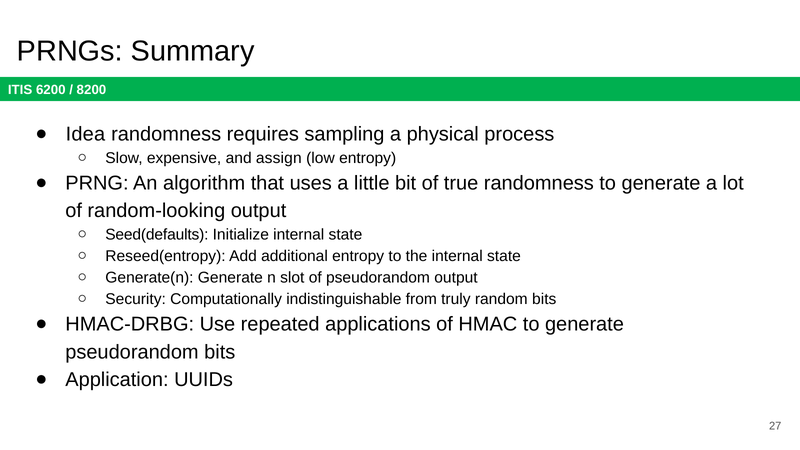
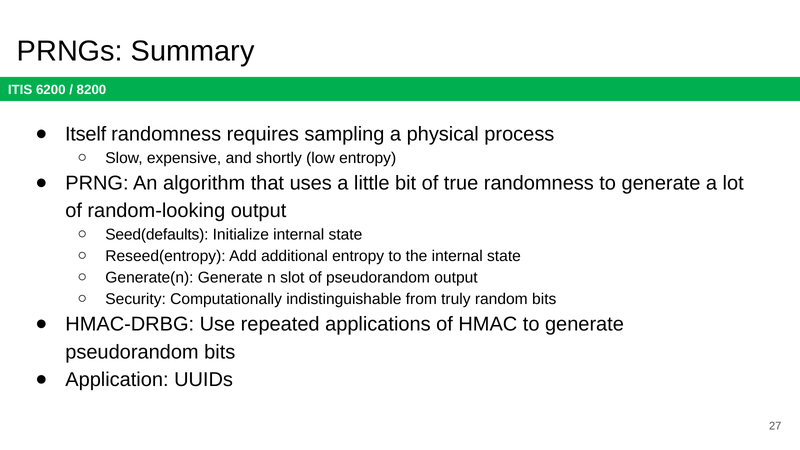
Idea: Idea -> Itself
assign: assign -> shortly
